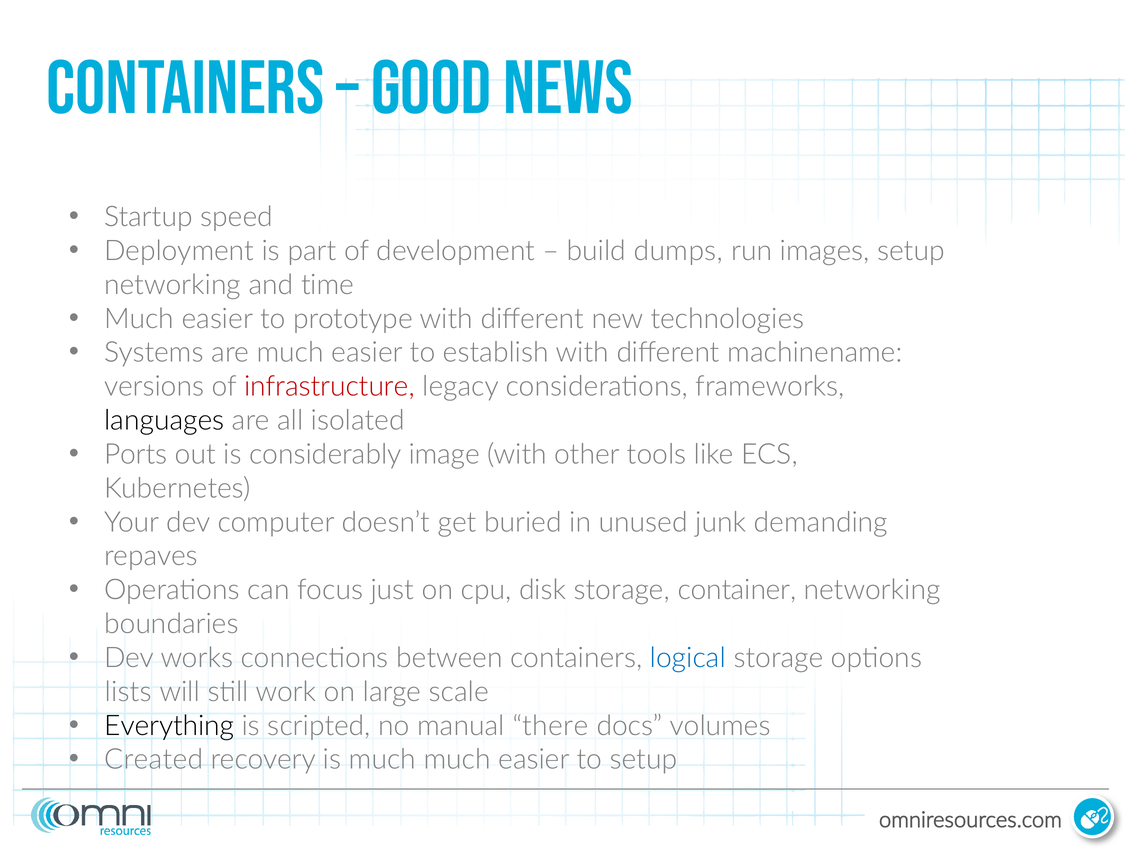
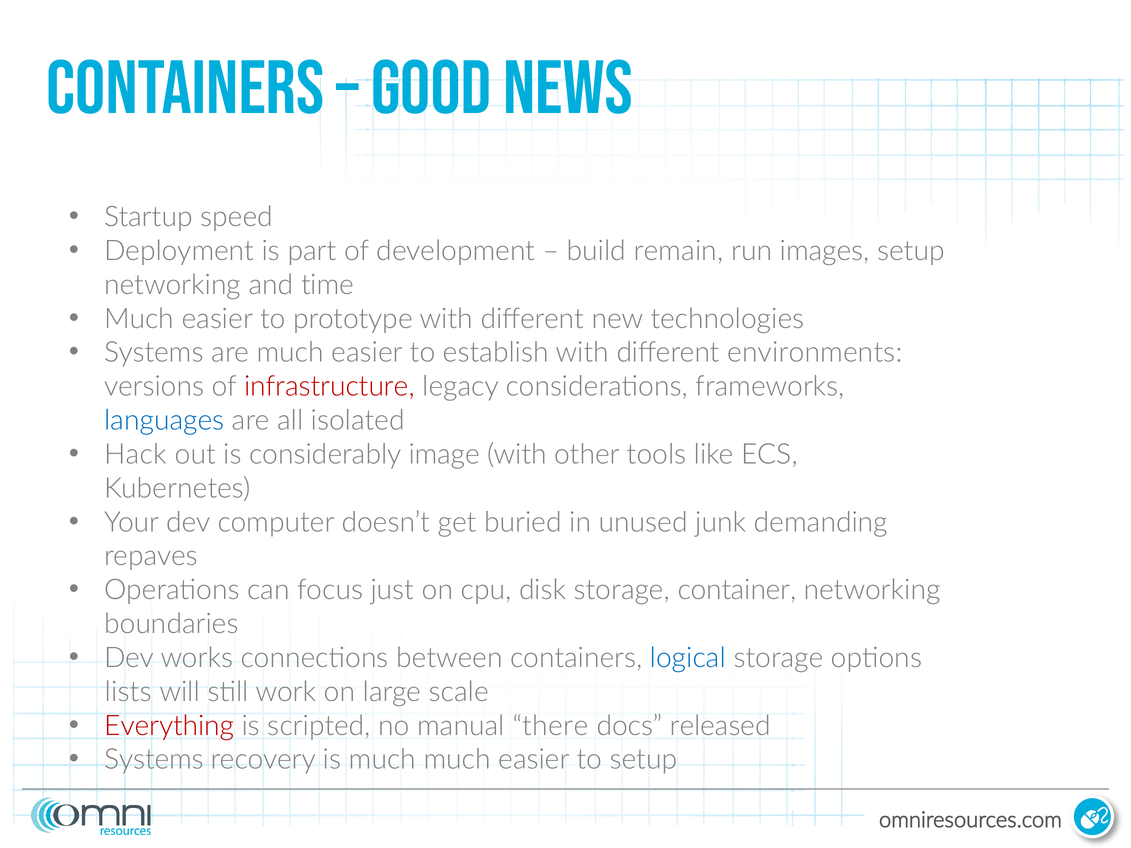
dumps: dumps -> remain
machinename: machinename -> environments
languages colour: black -> blue
Ports: Ports -> Hack
Everything colour: black -> red
volumes: volumes -> released
Created at (154, 760): Created -> Systems
